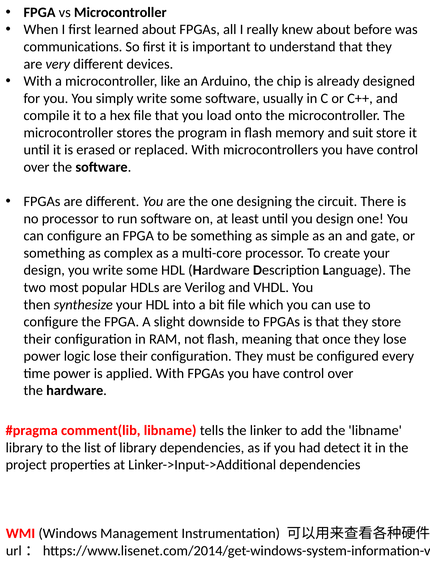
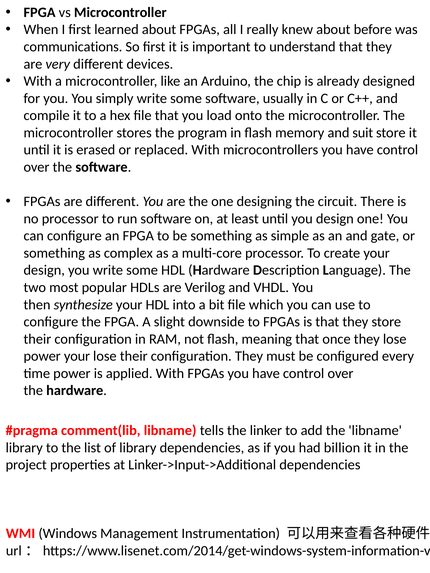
power logic: logic -> your
detect: detect -> billion
